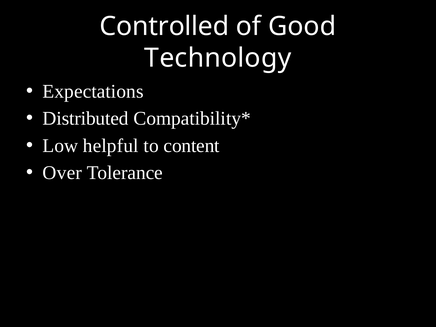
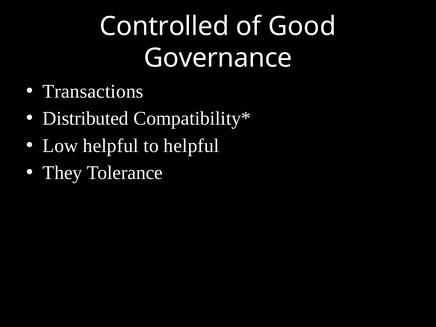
Technology: Technology -> Governance
Expectations: Expectations -> Transactions
to content: content -> helpful
Over: Over -> They
